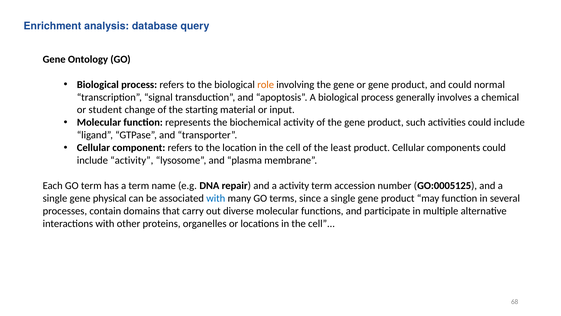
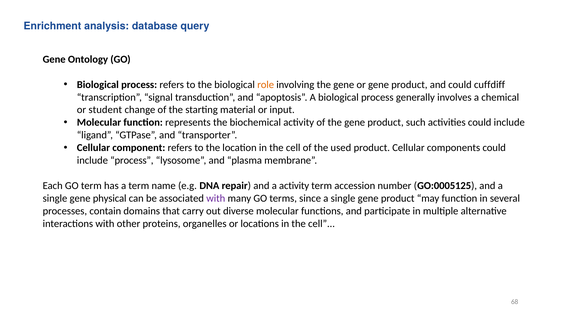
normal: normal -> cuffdiff
least: least -> used
include activity: activity -> process
with at (216, 198) colour: blue -> purple
